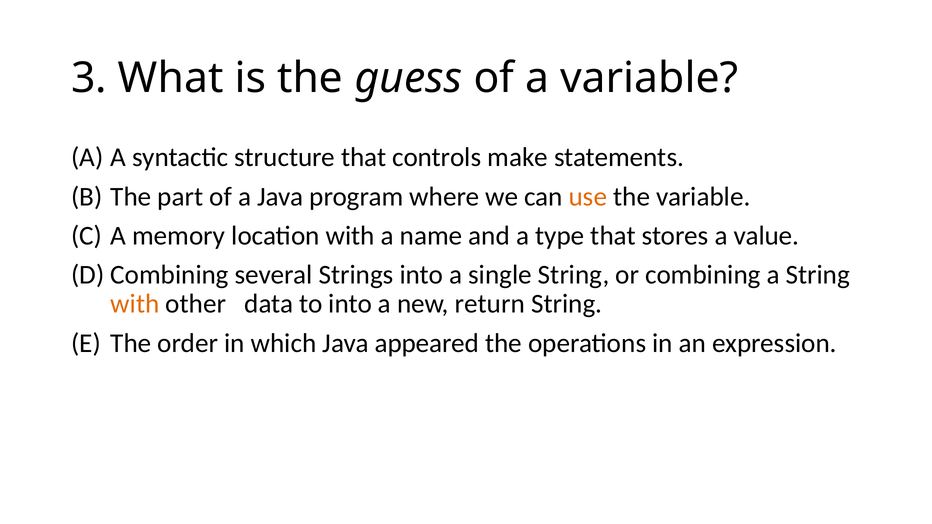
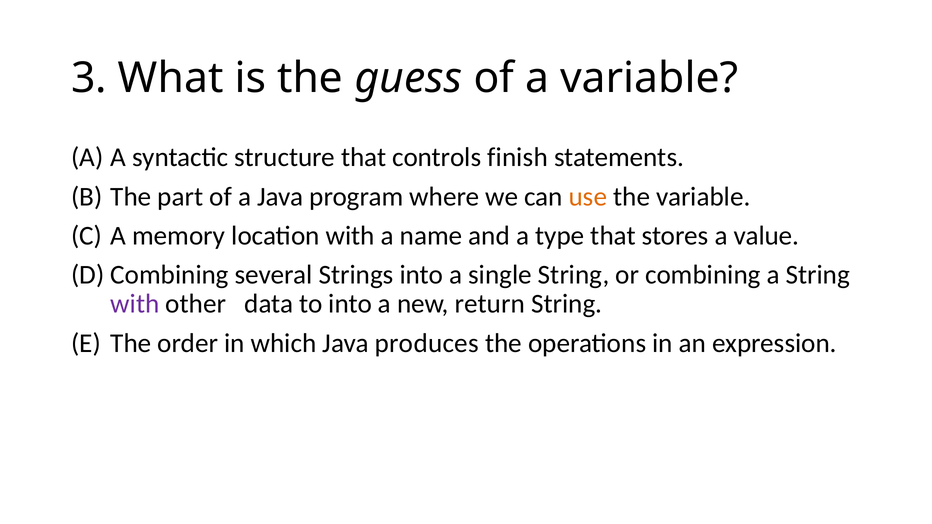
make: make -> finish
with at (135, 304) colour: orange -> purple
appeared: appeared -> produces
